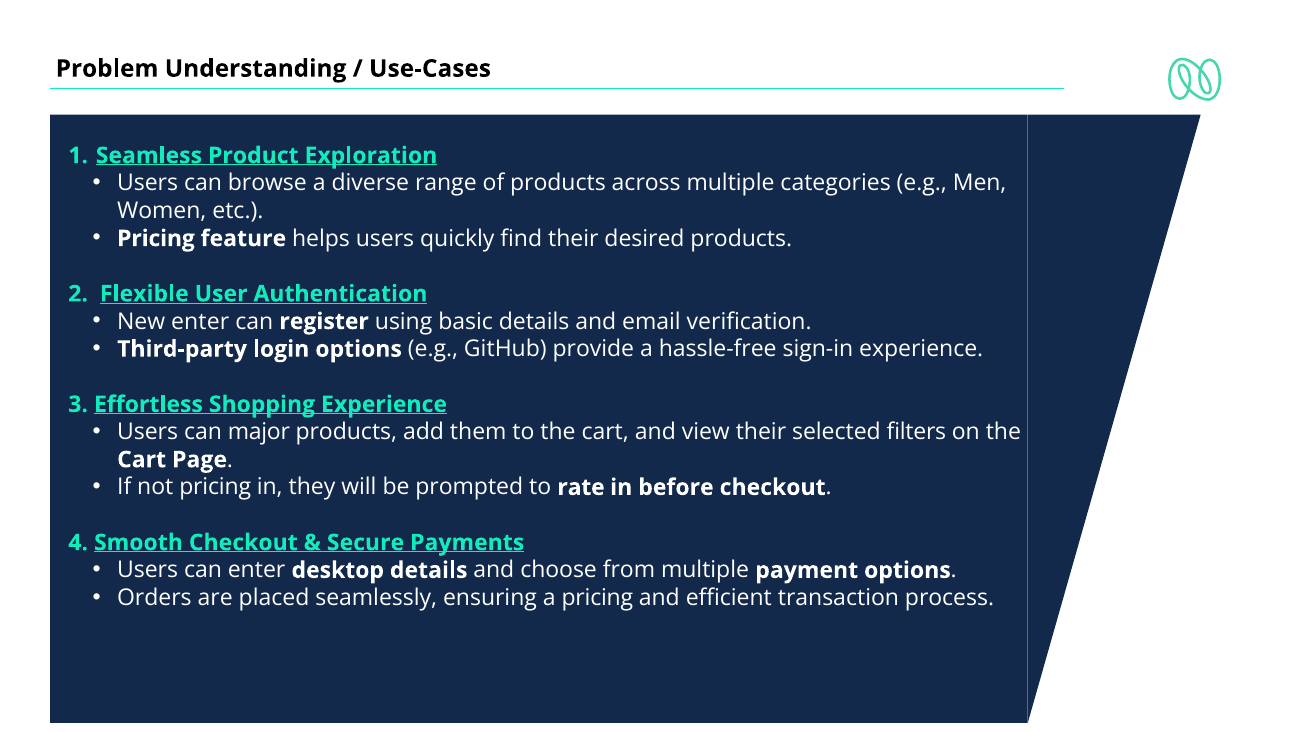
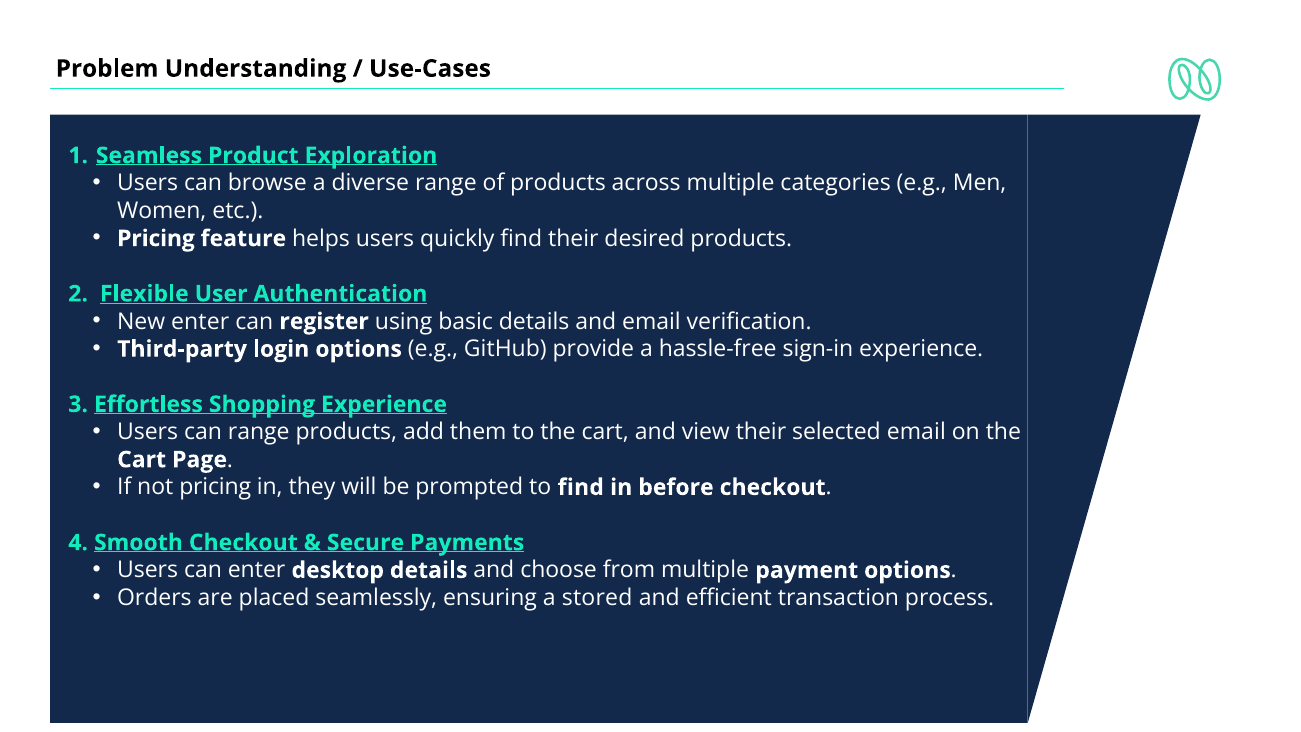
can major: major -> range
selected filters: filters -> email
to rate: rate -> find
a pricing: pricing -> stored
